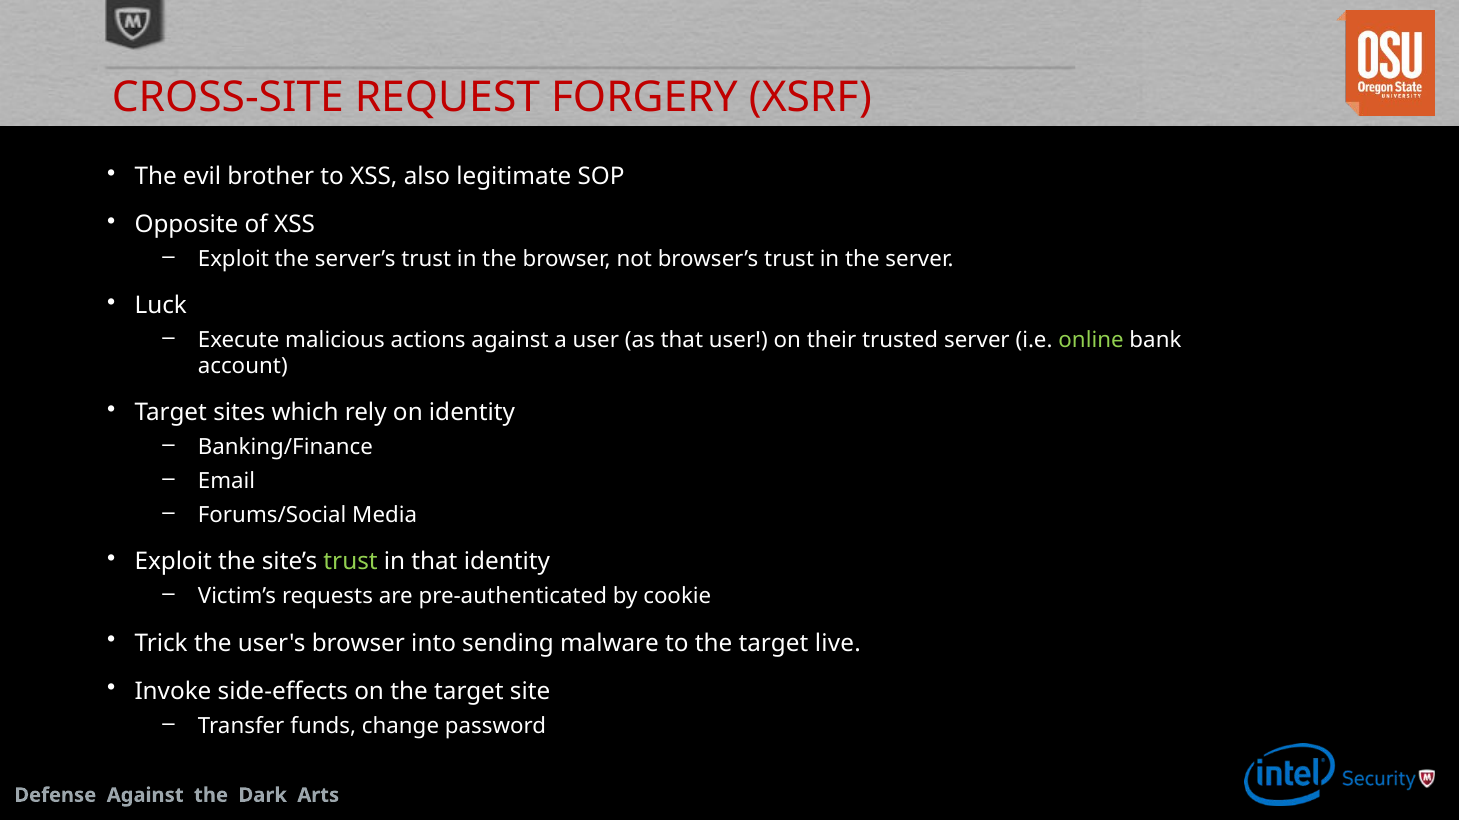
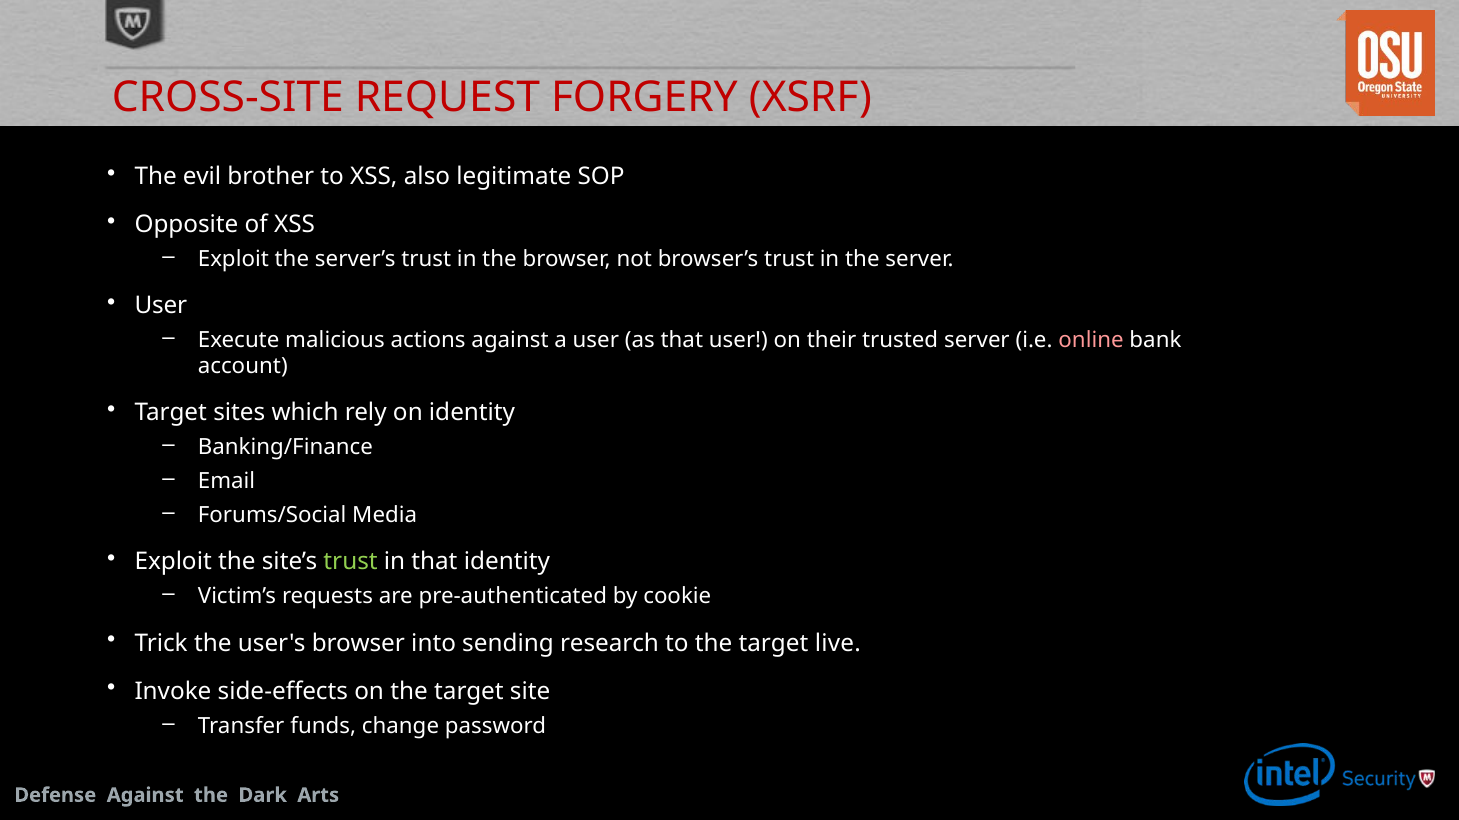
Luck at (161, 306): Luck -> User
online colour: light green -> pink
malware: malware -> research
